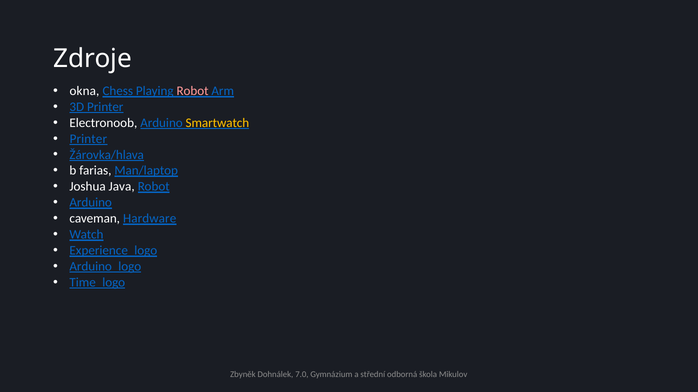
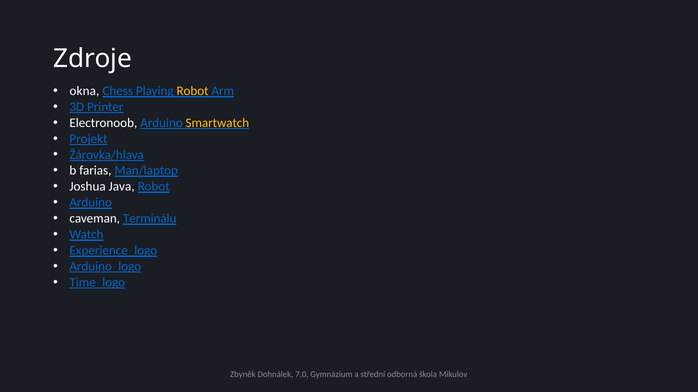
Robot at (193, 91) colour: pink -> yellow
Printer at (88, 139): Printer -> Projekt
Hardware: Hardware -> Terminálu
